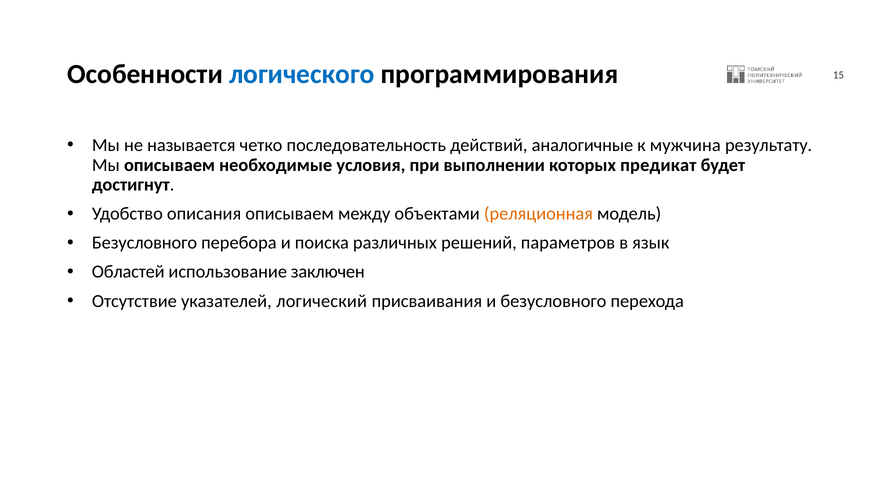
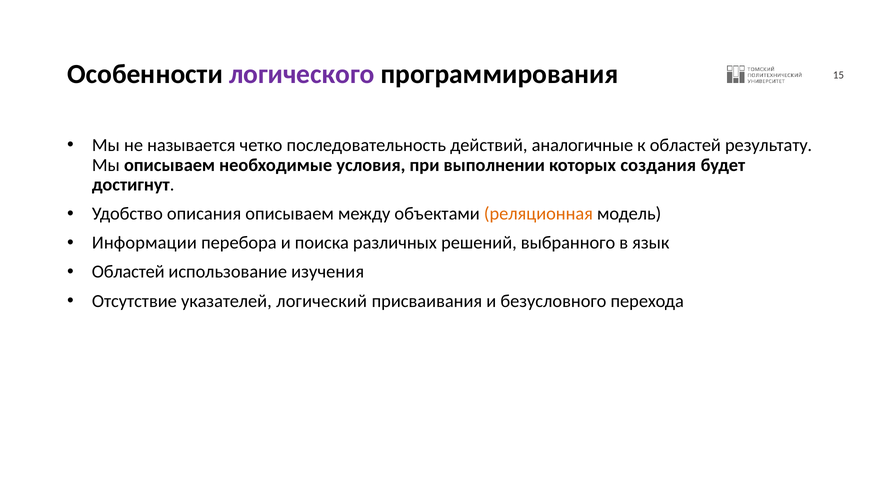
логического colour: blue -> purple
к мужчина: мужчина -> областей
предикат: предикат -> создания
Безусловного at (145, 243): Безусловного -> Информации
параметров: параметров -> выбранного
заключен: заключен -> изучения
